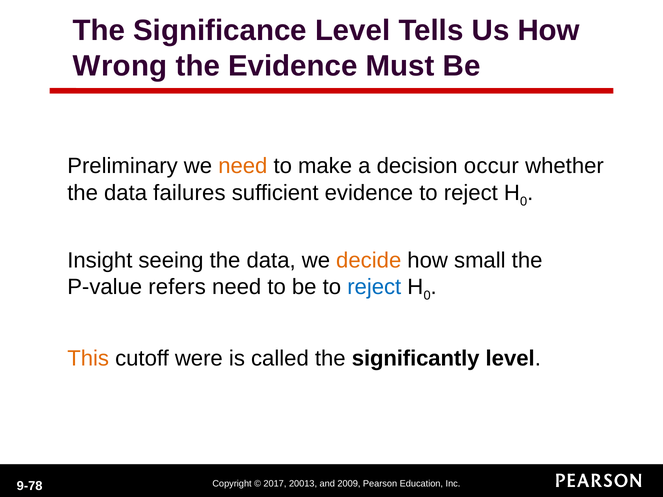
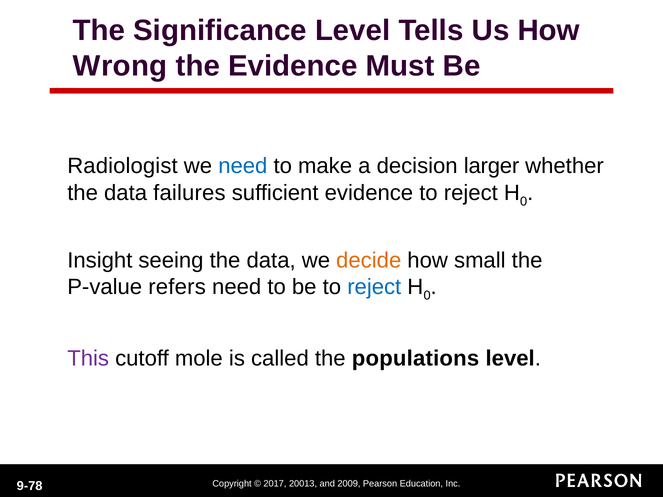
Preliminary: Preliminary -> Radiologist
need at (243, 166) colour: orange -> blue
occur: occur -> larger
This colour: orange -> purple
were: were -> mole
significantly: significantly -> populations
